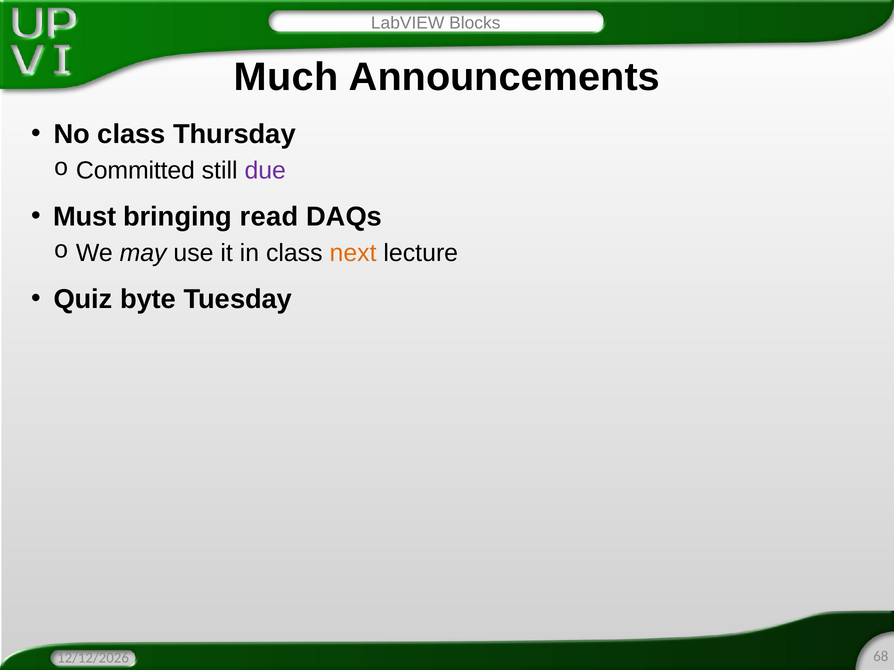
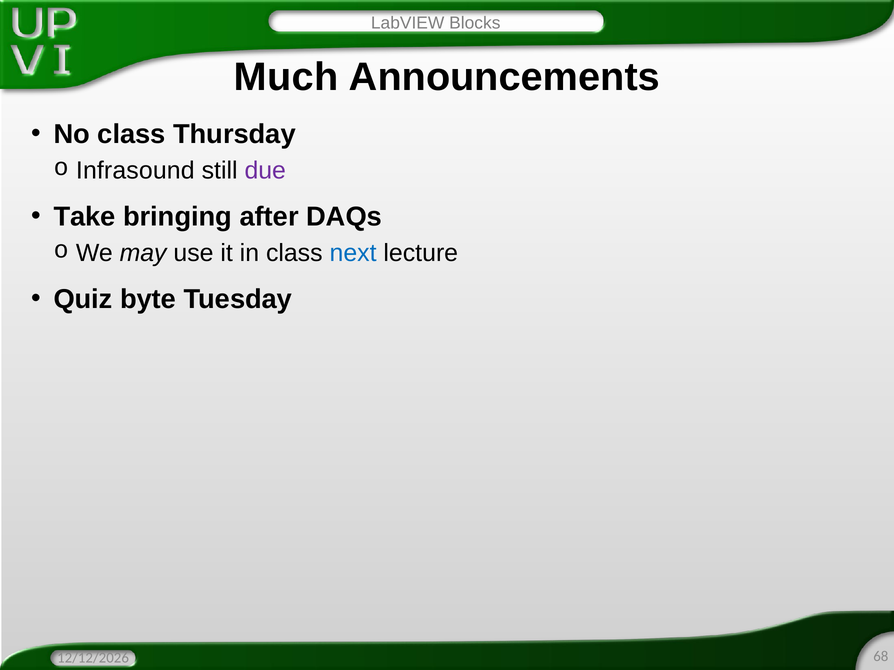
Committed: Committed -> Infrasound
Must: Must -> Take
read: read -> after
next colour: orange -> blue
